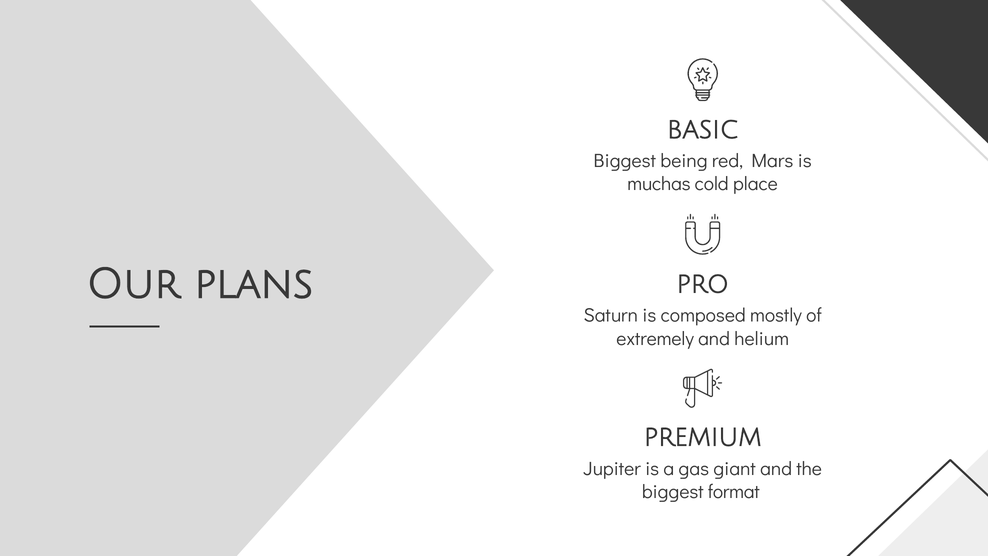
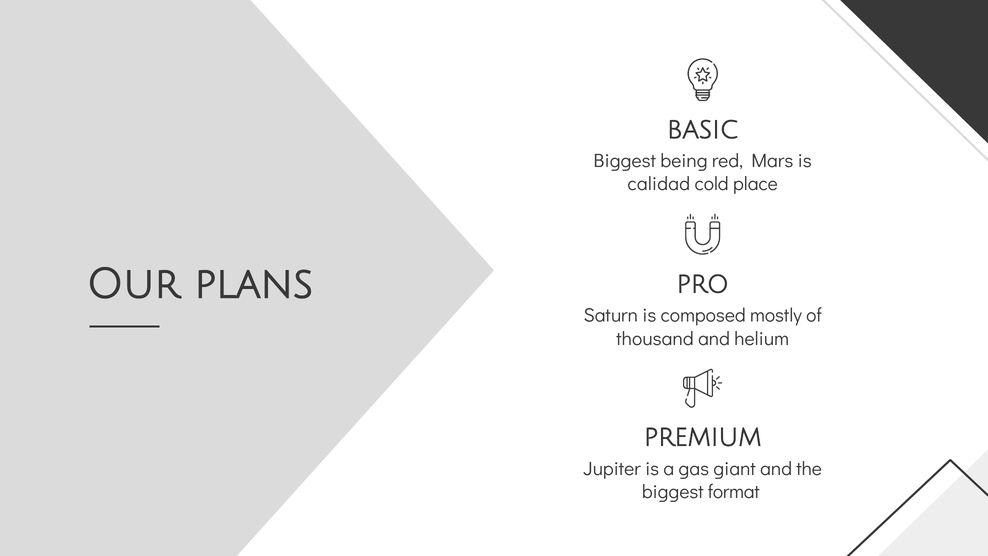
muchas: muchas -> calidad
extremely: extremely -> thousand
